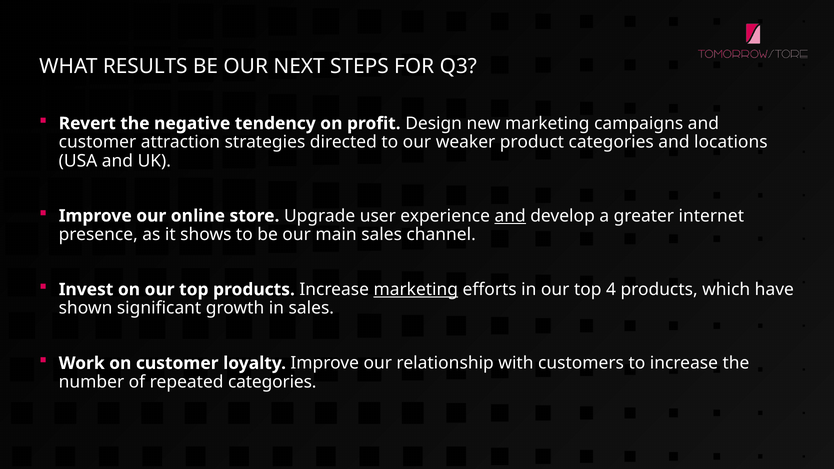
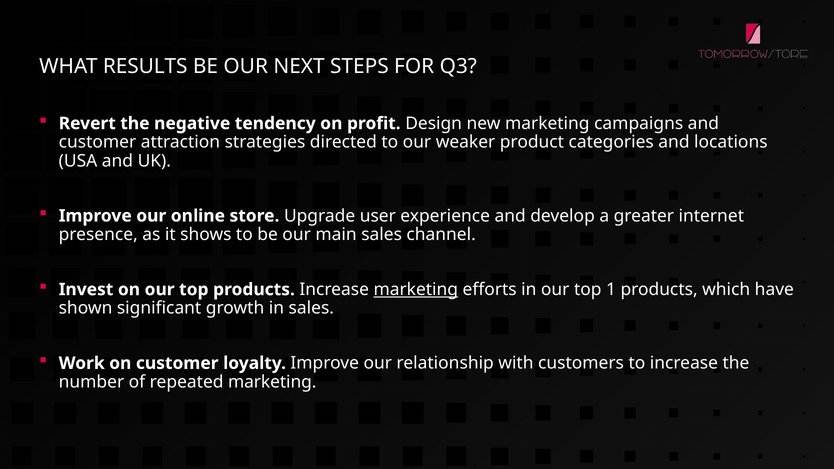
and at (510, 216) underline: present -> none
4: 4 -> 1
repeated categories: categories -> marketing
